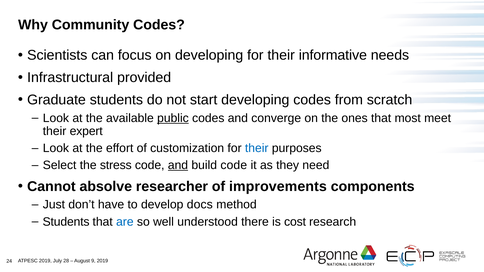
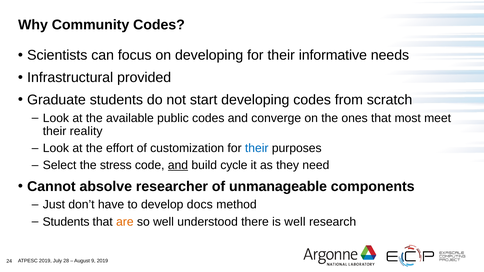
public underline: present -> none
expert: expert -> reality
build code: code -> cycle
improvements: improvements -> unmanageable
are colour: blue -> orange
is cost: cost -> well
